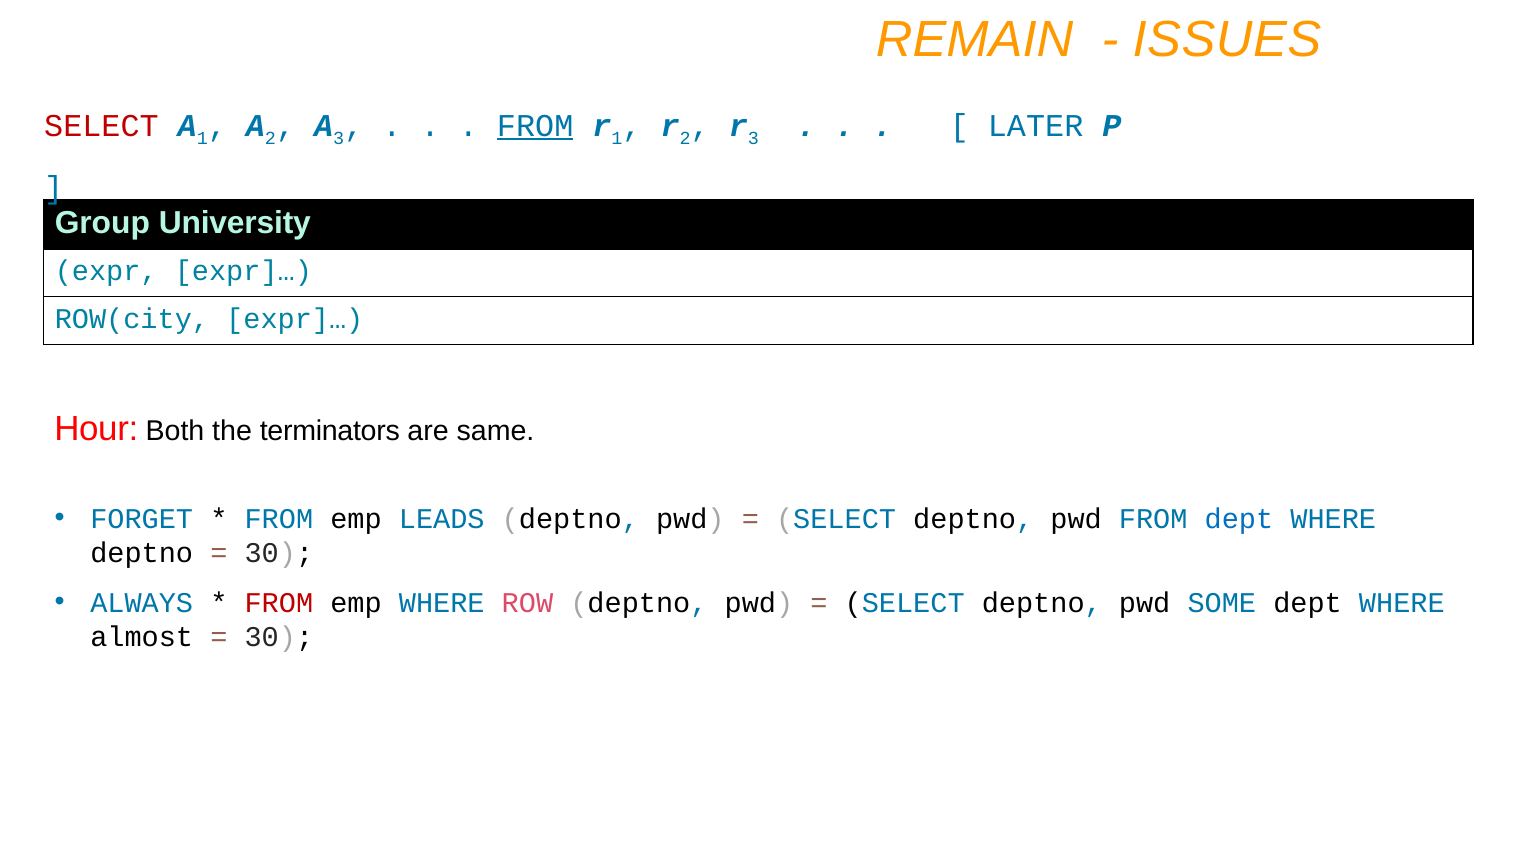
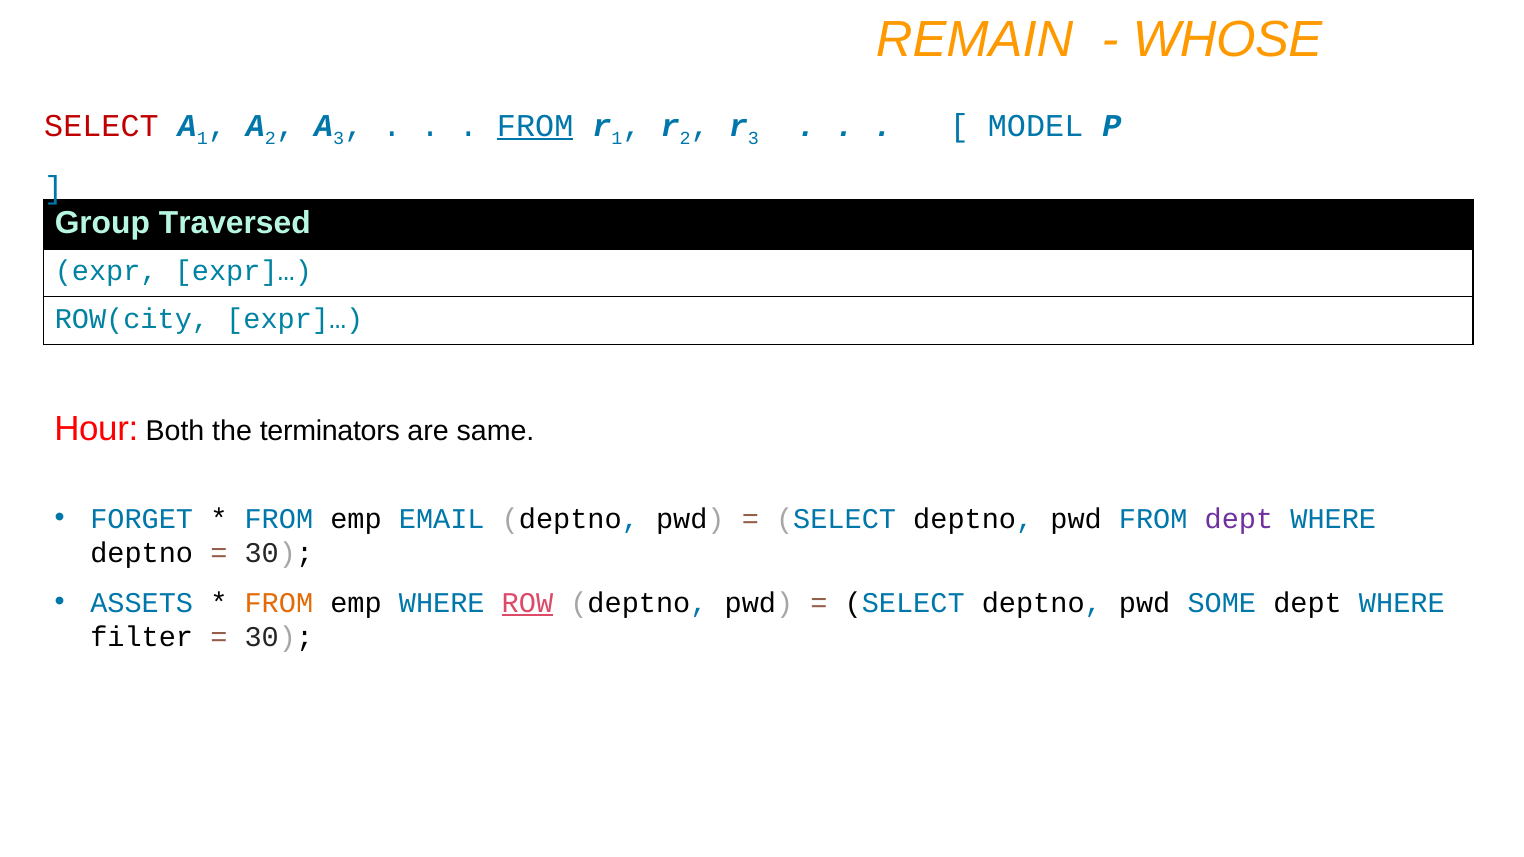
ISSUES: ISSUES -> WHOSE
LATER: LATER -> MODEL
University: University -> Traversed
LEADS: LEADS -> EMAIL
dept at (1239, 519) colour: blue -> purple
ALWAYS: ALWAYS -> ASSETS
FROM at (279, 603) colour: red -> orange
ROW underline: none -> present
almost: almost -> filter
